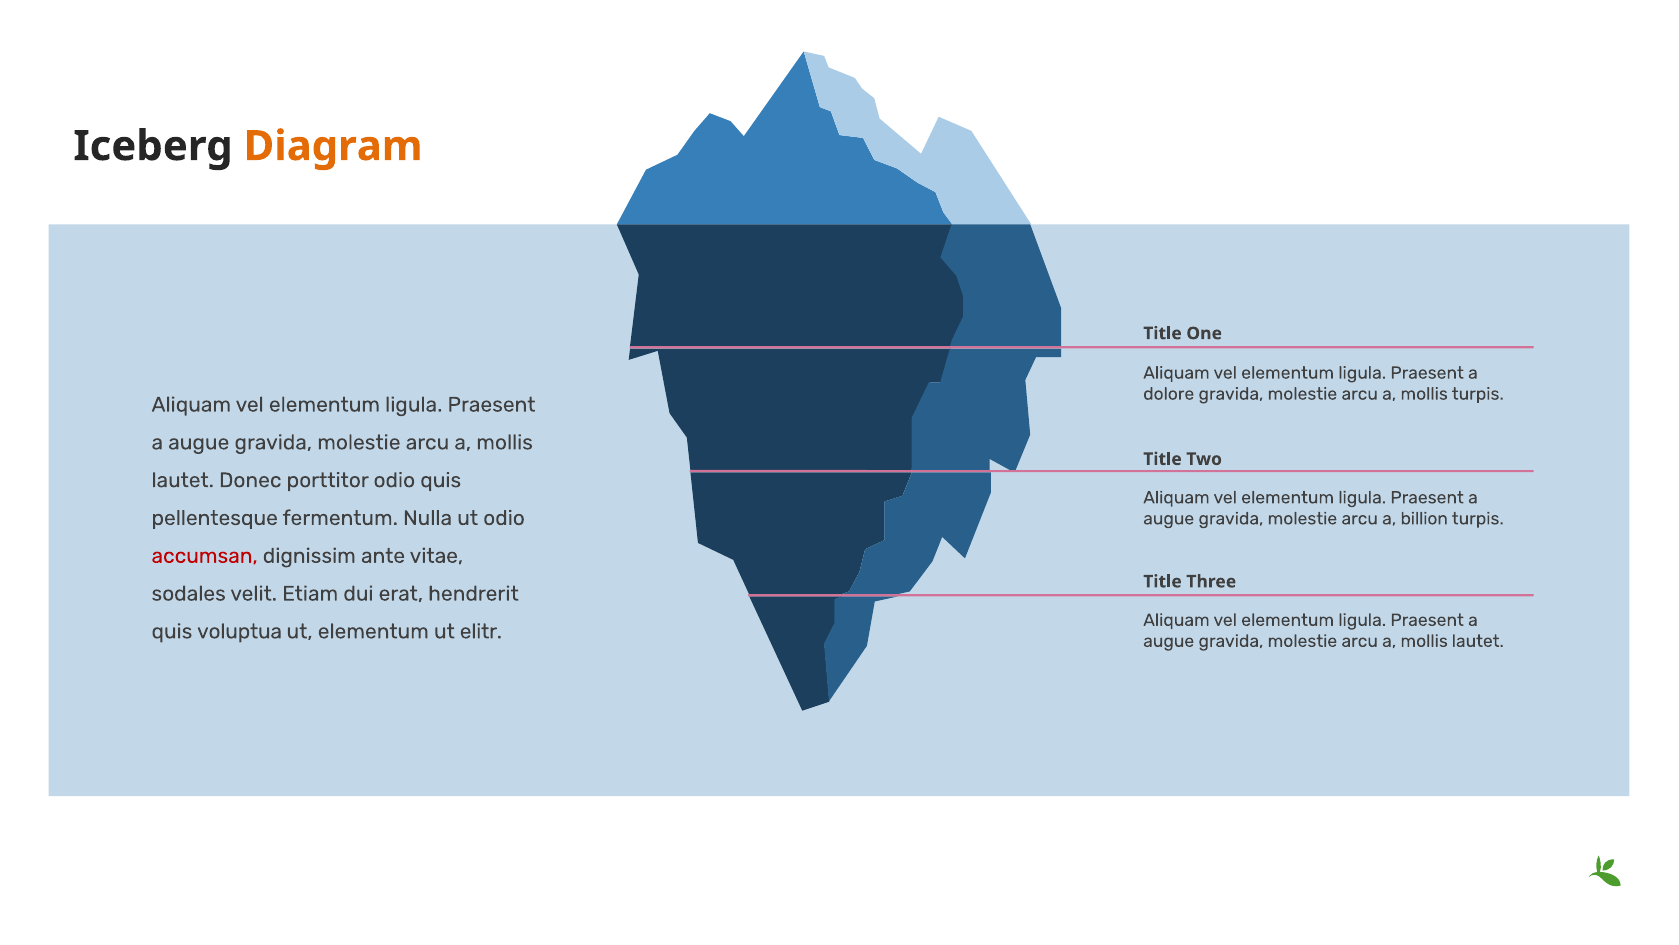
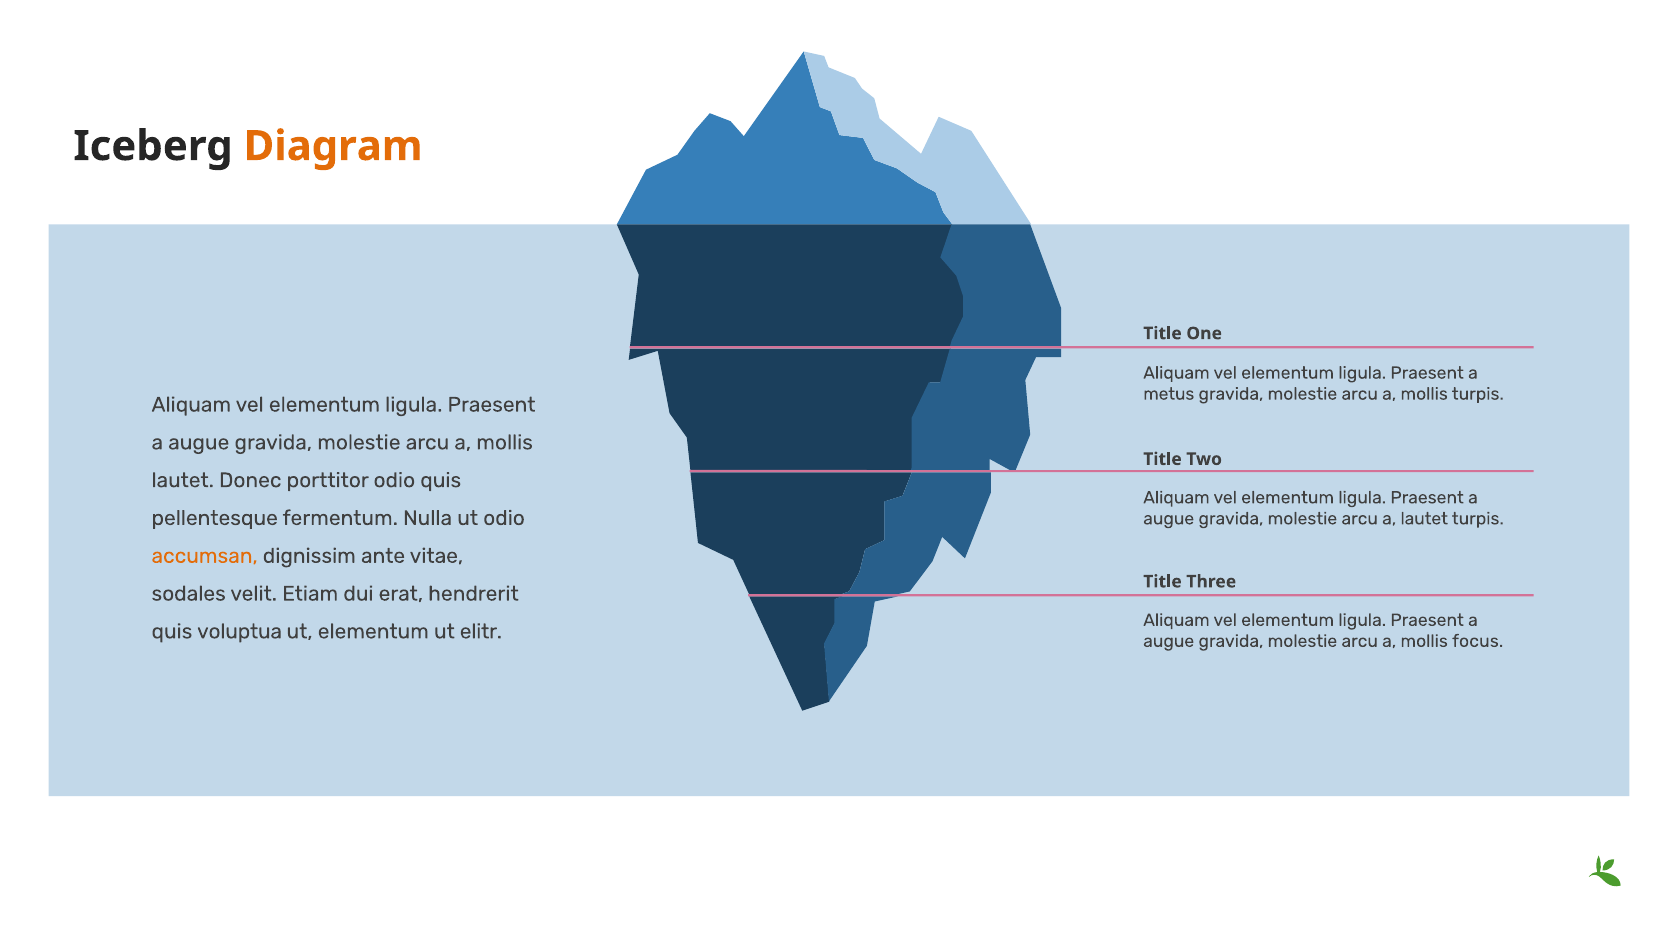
dolore: dolore -> metus
a billion: billion -> lautet
accumsan colour: red -> orange
lautet at (1478, 641): lautet -> focus
